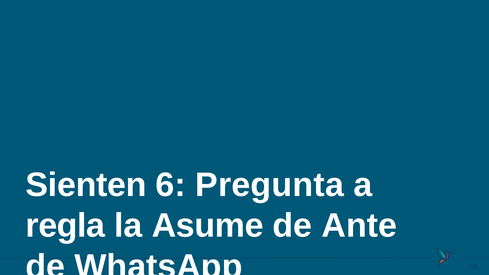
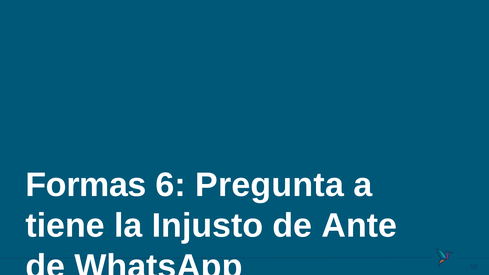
Sienten: Sienten -> Formas
regla: regla -> tiene
Asume: Asume -> Injusto
